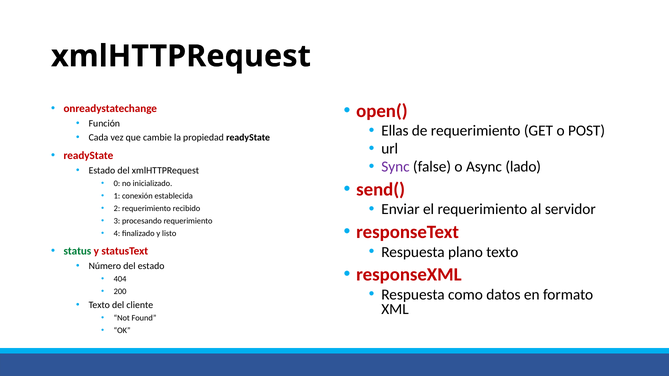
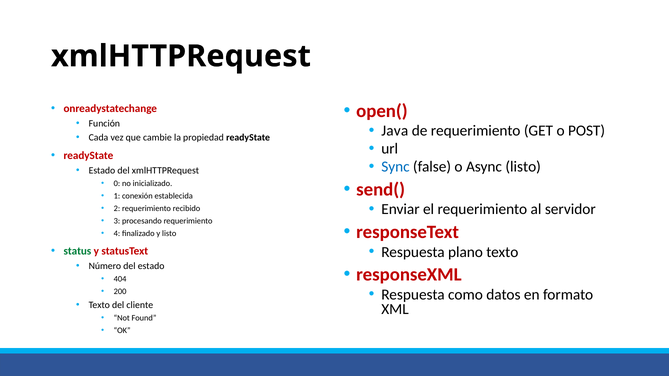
Ellas: Ellas -> Java
Sync colour: purple -> blue
Async lado: lado -> listo
